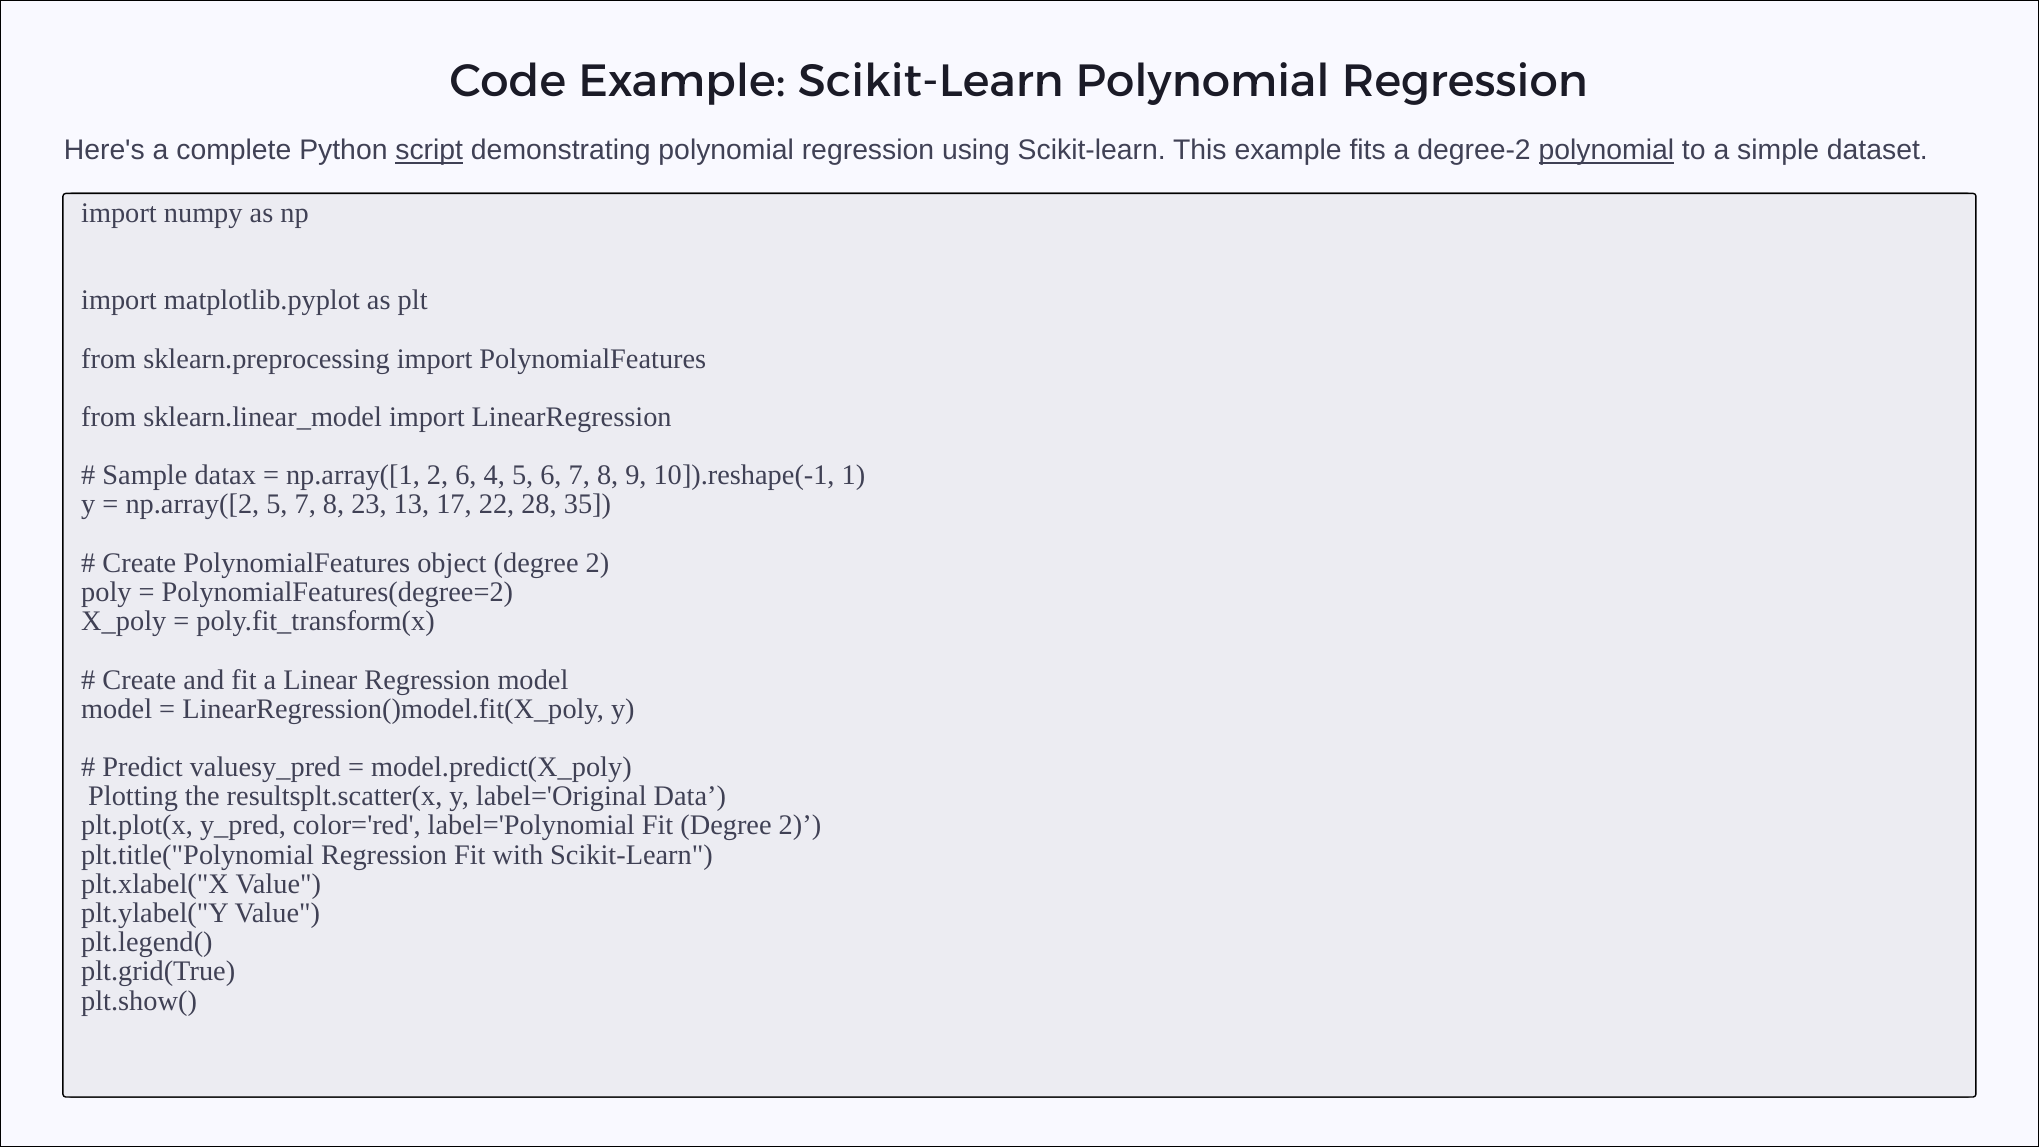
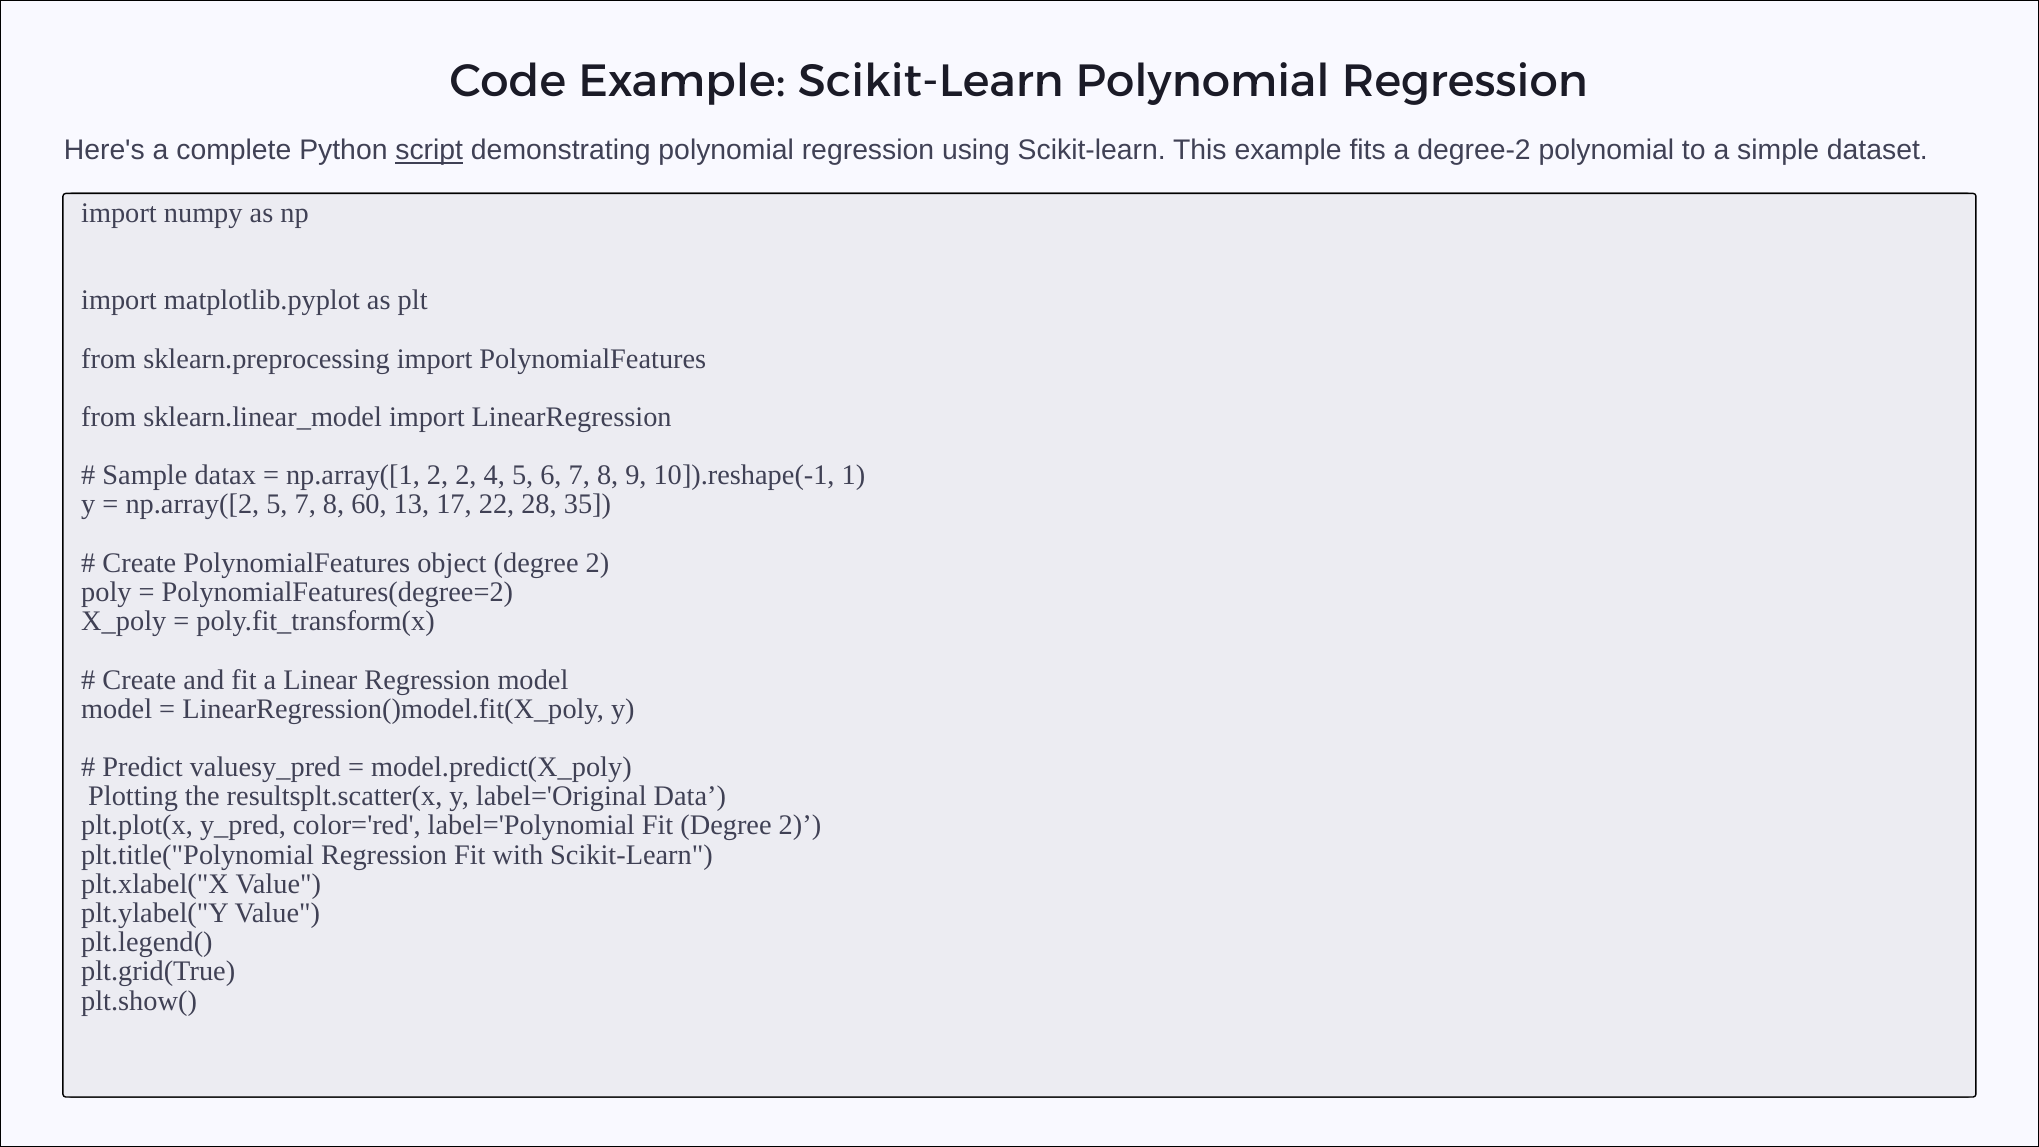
polynomial at (1606, 150) underline: present -> none
2 6: 6 -> 2
23: 23 -> 60
